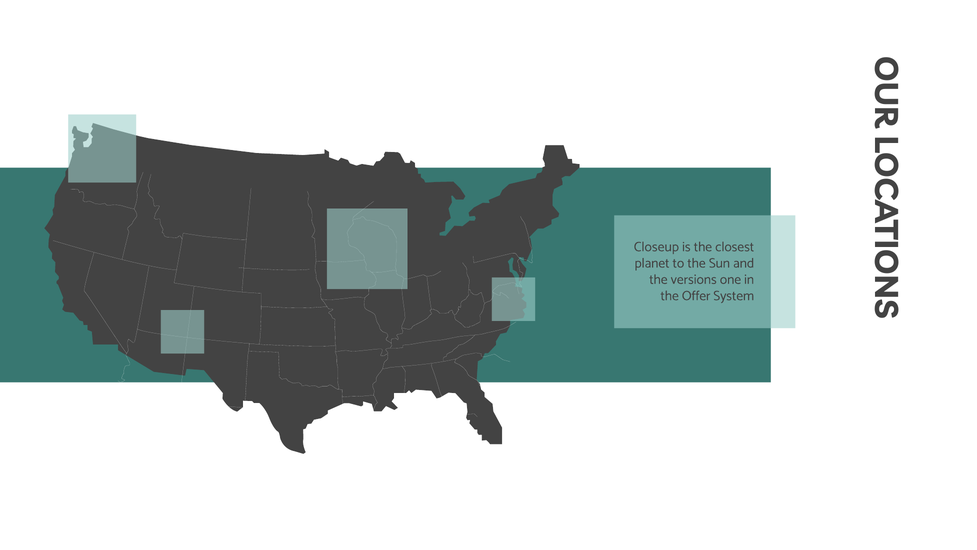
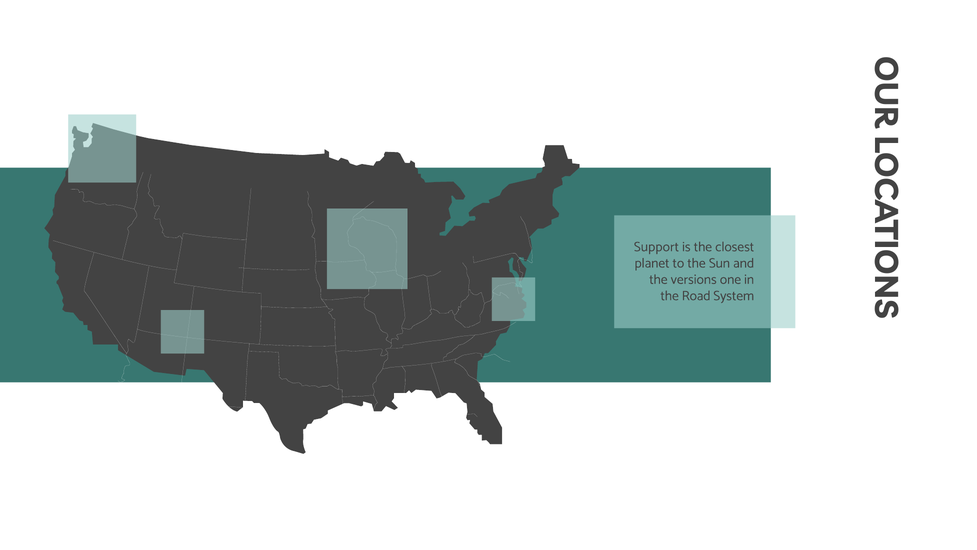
Closeup: Closeup -> Support
Offer: Offer -> Road
